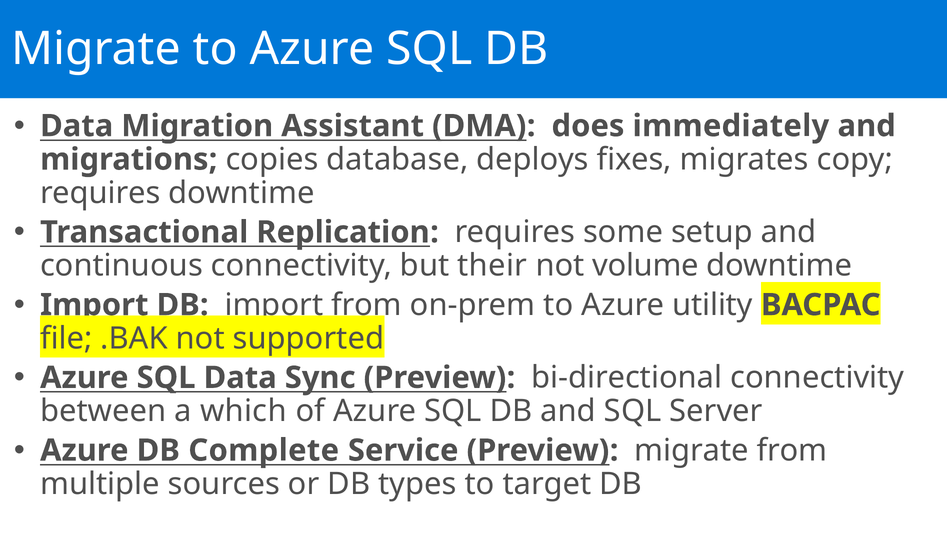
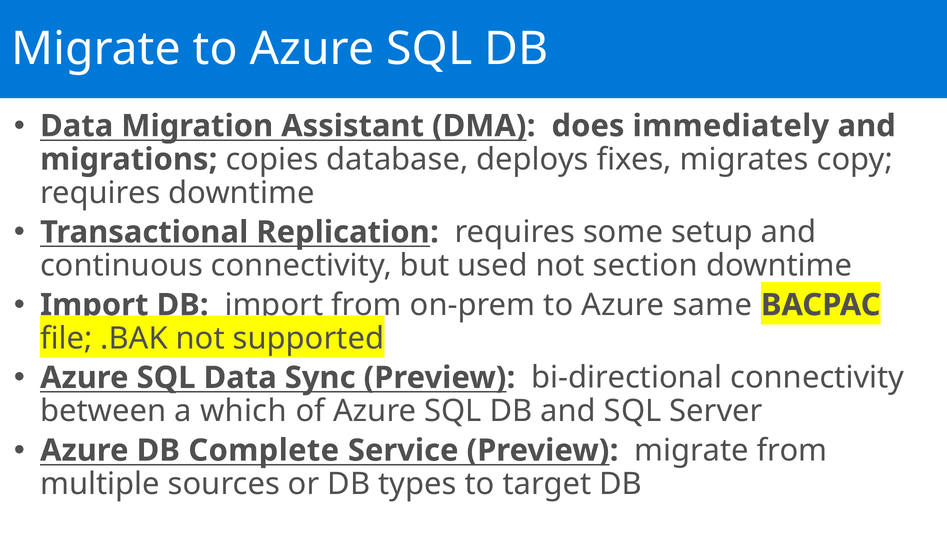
their: their -> used
volume: volume -> section
utility: utility -> same
